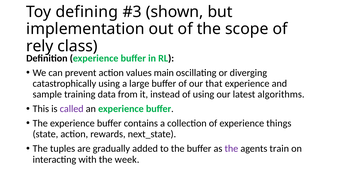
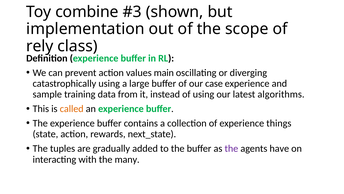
defining: defining -> combine
that: that -> case
called colour: purple -> orange
train: train -> have
week: week -> many
